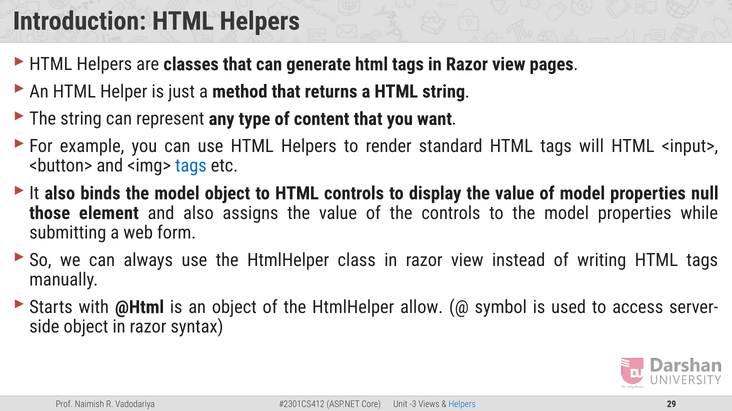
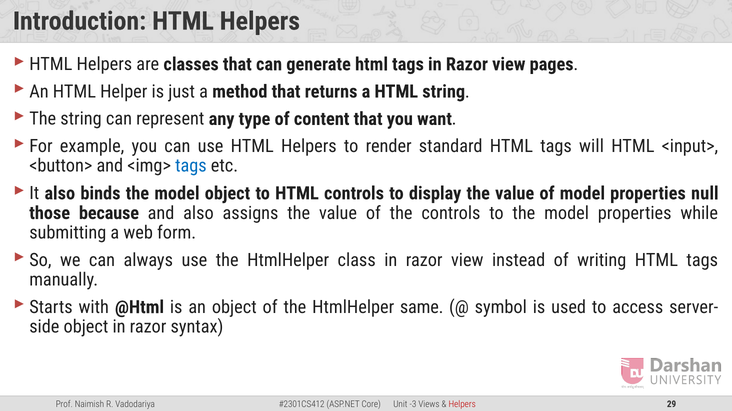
element: element -> because
allow: allow -> same
Helpers at (462, 405) colour: blue -> red
